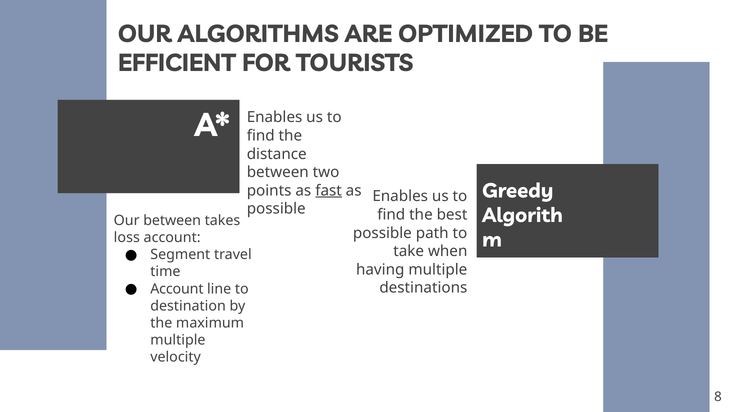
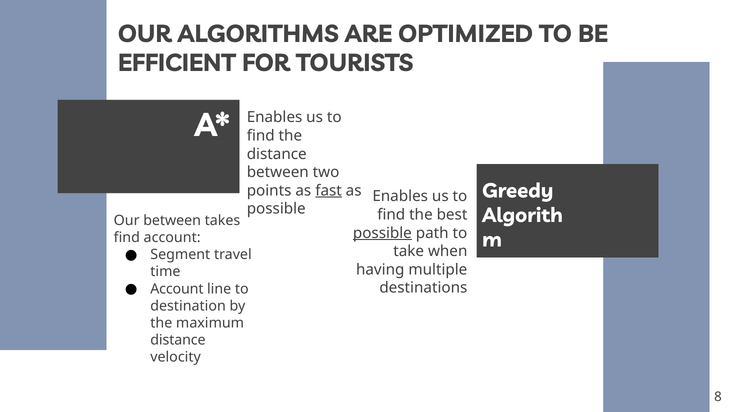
possible at (382, 233) underline: none -> present
loss at (127, 237): loss -> find
multiple at (178, 340): multiple -> distance
